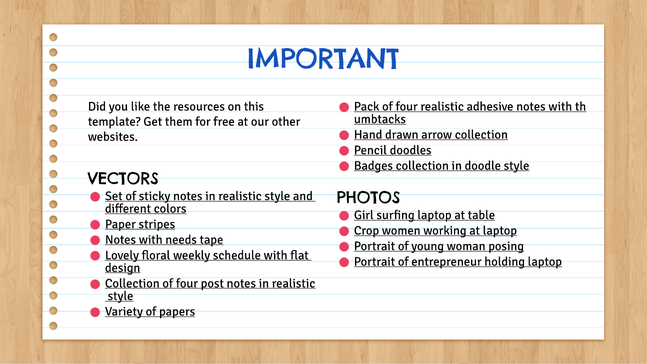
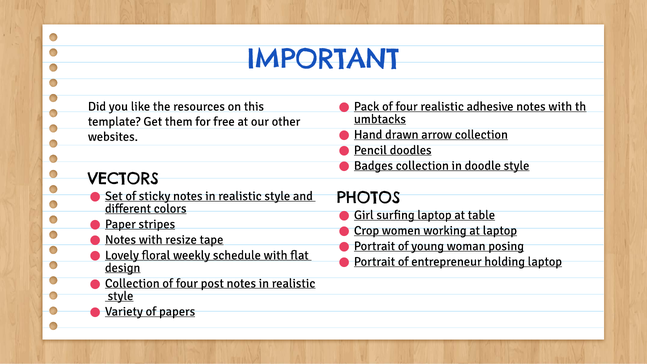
needs: needs -> resize
